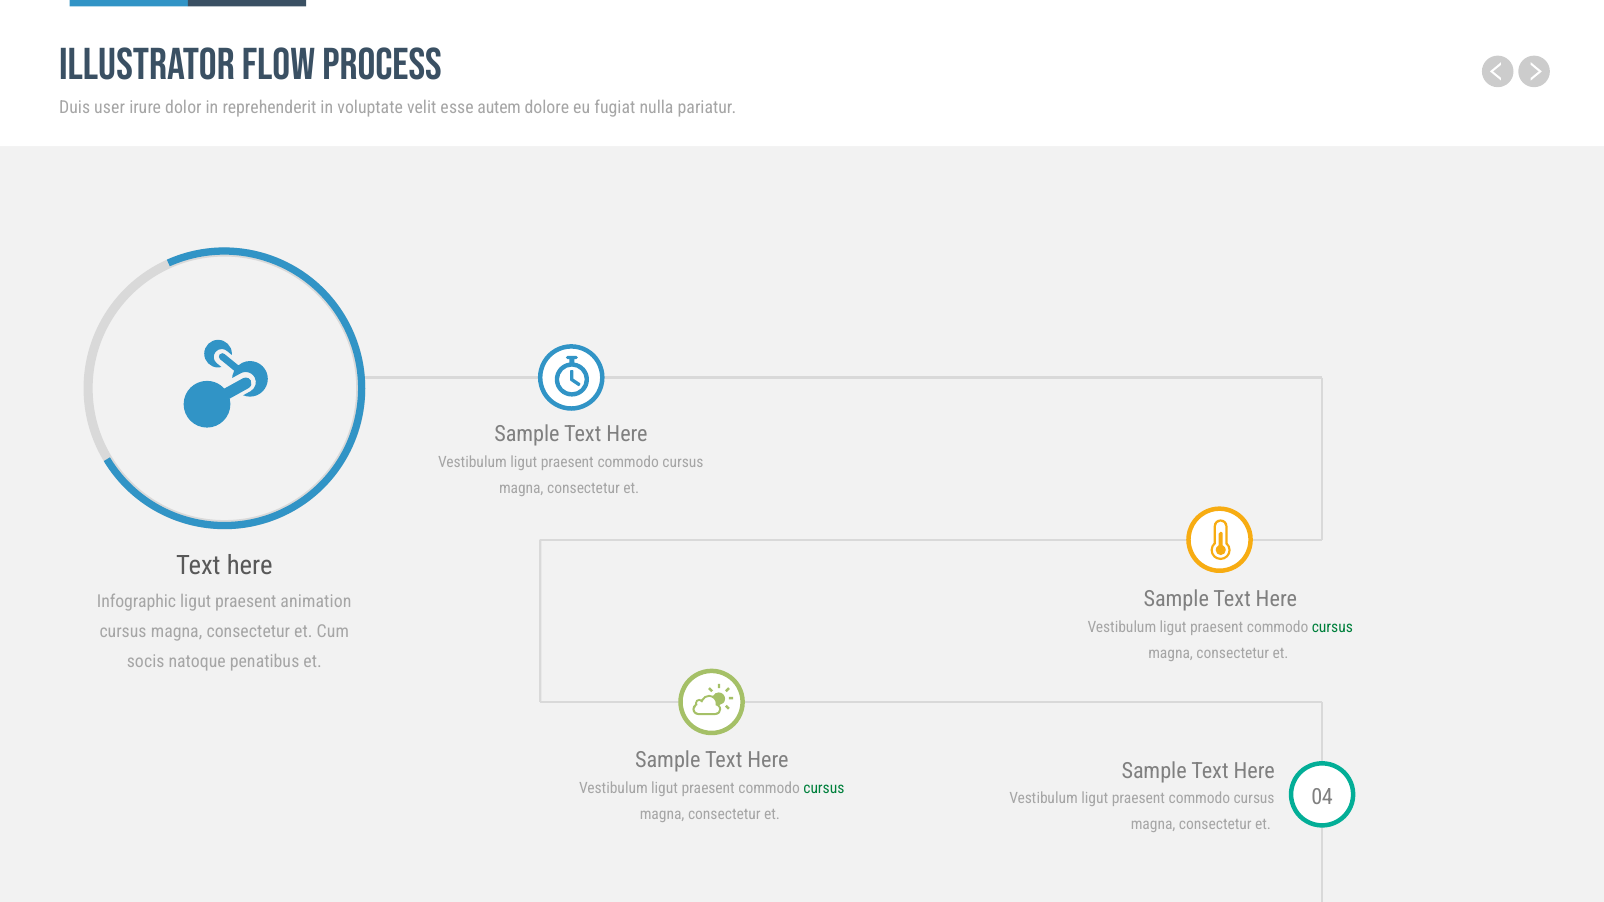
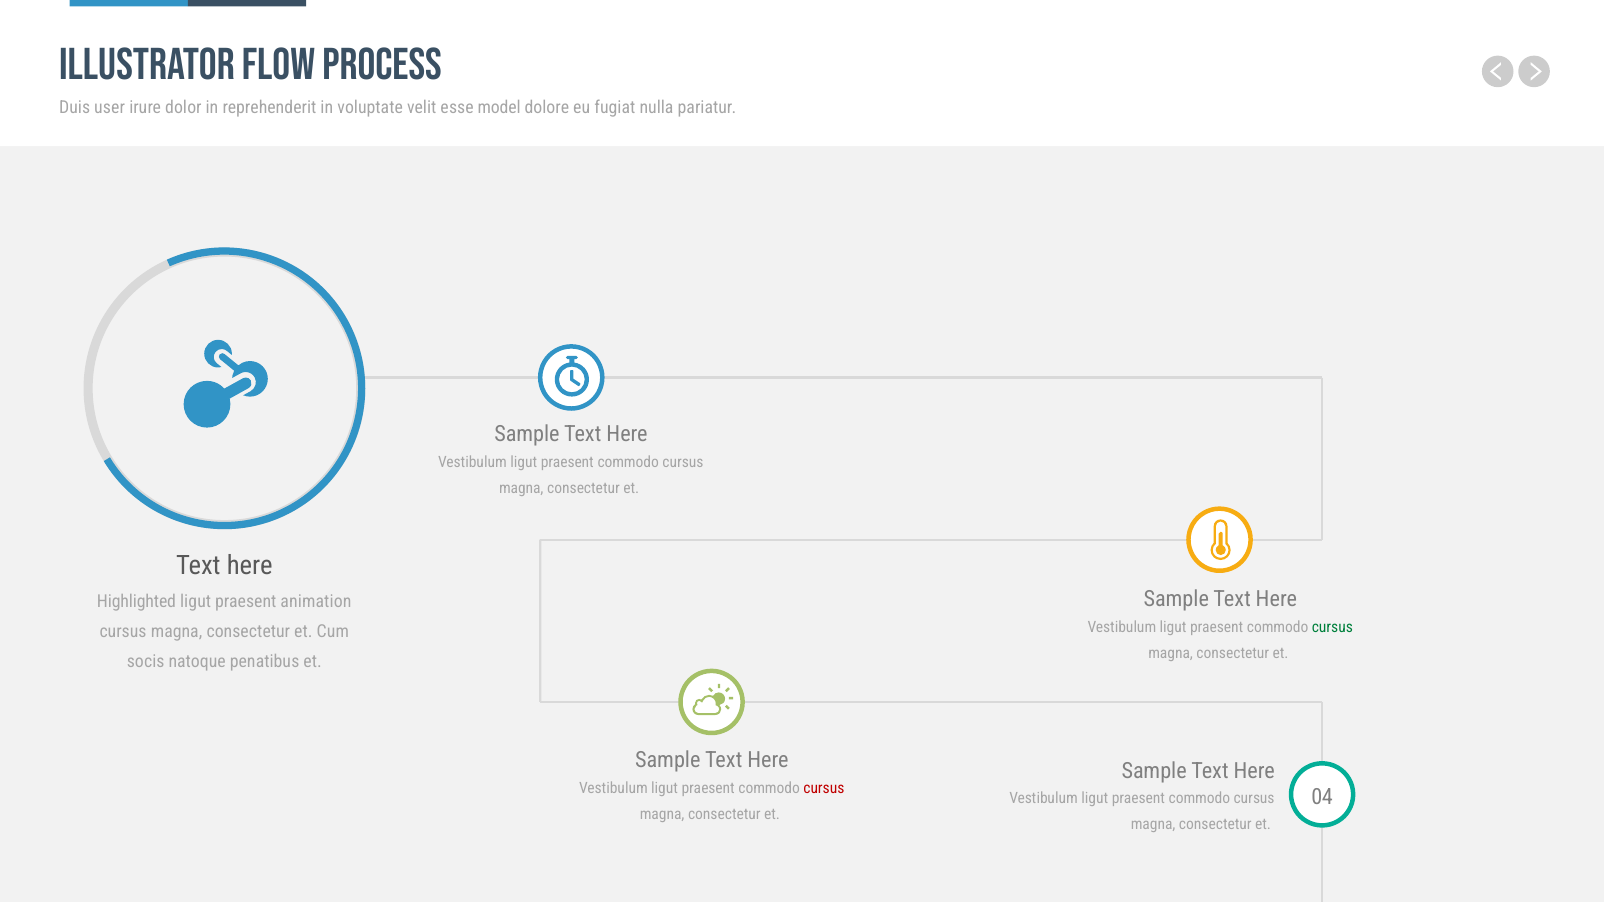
autem: autem -> model
Infographic: Infographic -> Highlighted
cursus at (824, 788) colour: green -> red
